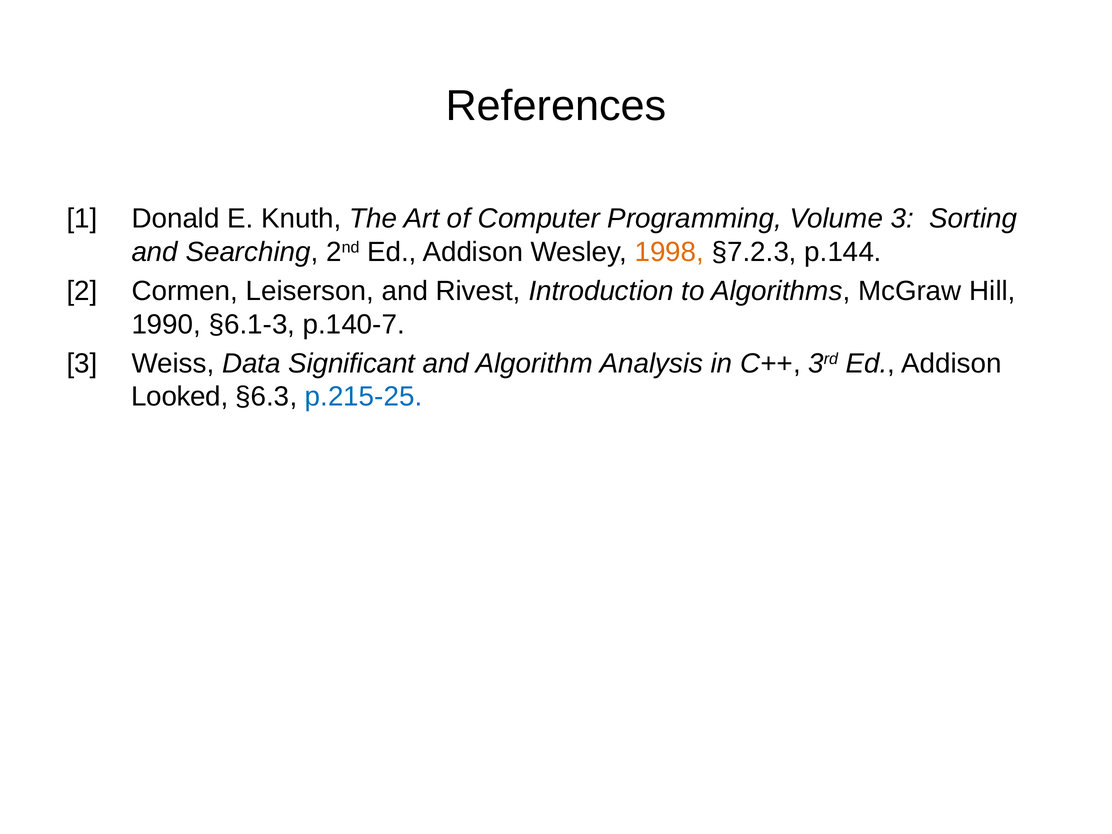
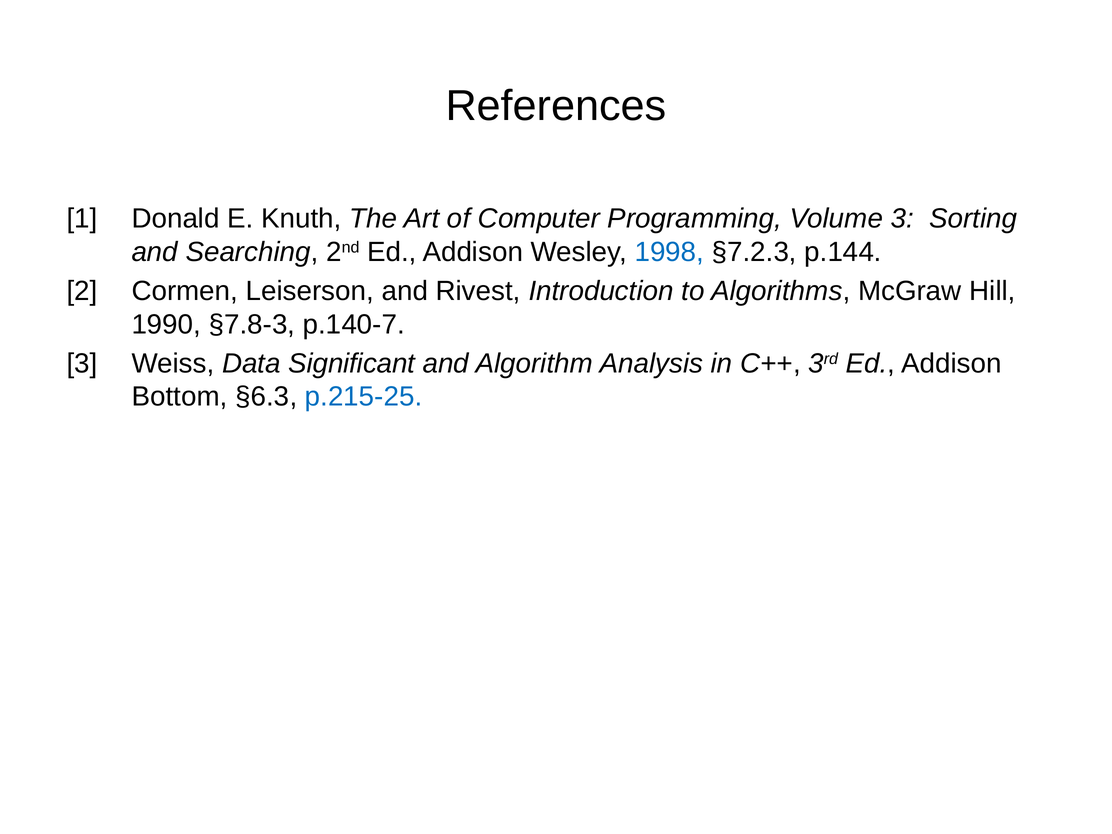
1998 colour: orange -> blue
§6.1-3: §6.1-3 -> §7.8-3
Looked: Looked -> Bottom
